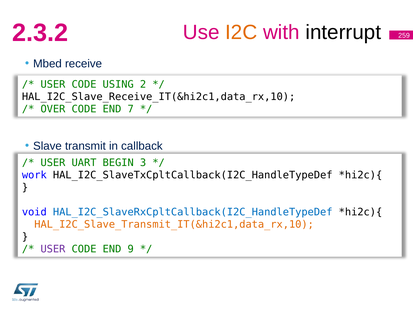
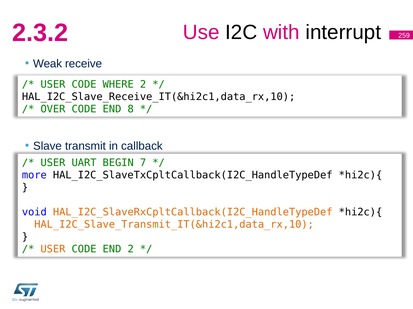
I2C colour: orange -> black
Mbed: Mbed -> Weak
USING: USING -> WHERE
7: 7 -> 8
3: 3 -> 7
work: work -> more
HAL_I2C_SlaveRxCpltCallback(I2C_HandleTypeDef colour: blue -> orange
USER at (53, 250) colour: purple -> orange
END 9: 9 -> 2
